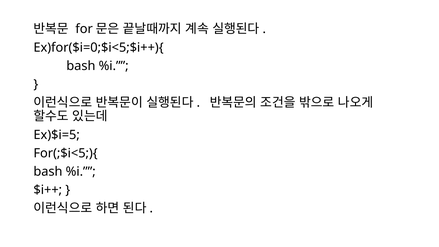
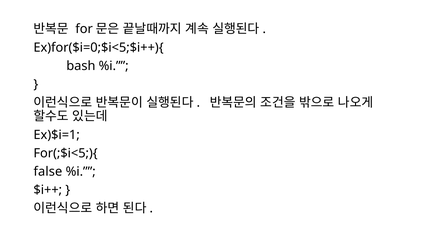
Ex)$i=5: Ex)$i=5 -> Ex)$i=1
bash at (48, 172): bash -> false
